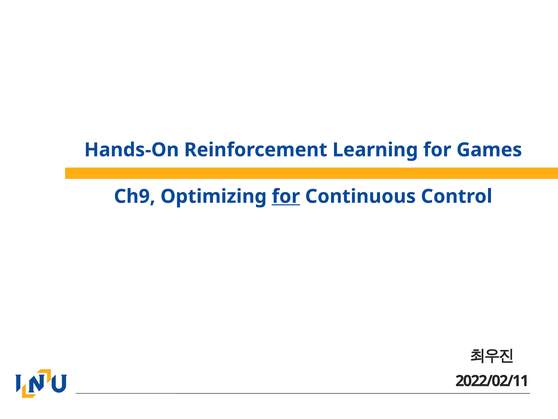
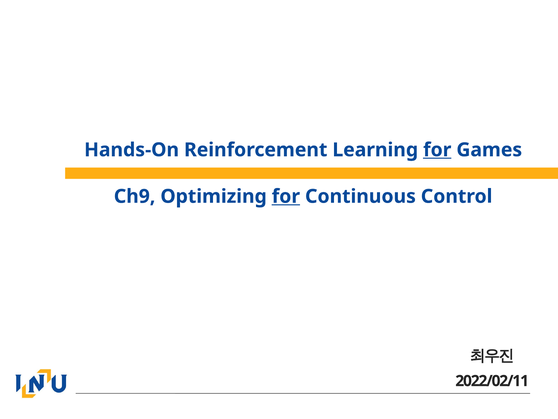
for at (437, 150) underline: none -> present
